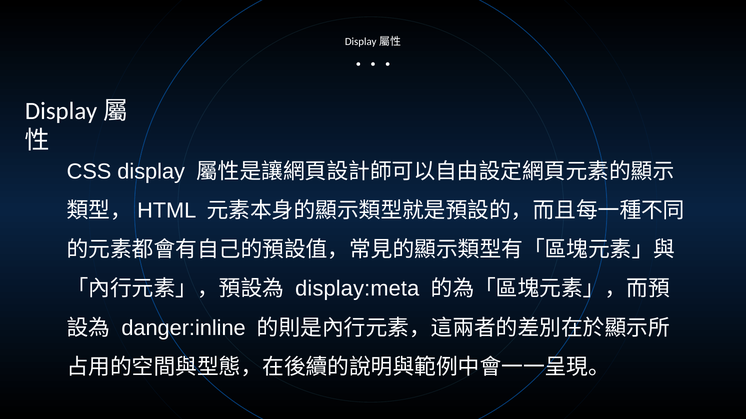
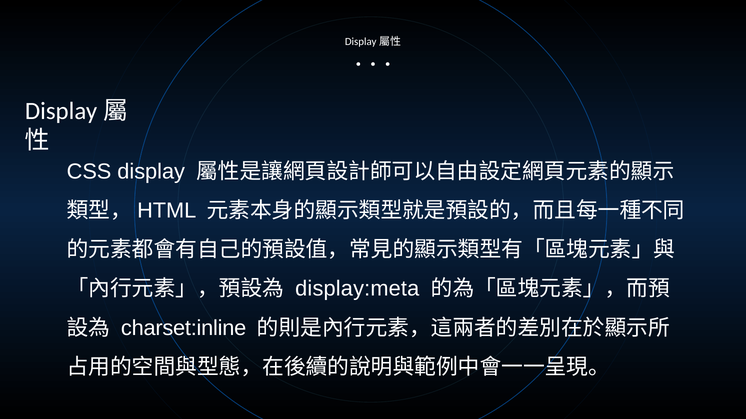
danger:inline: danger:inline -> charset:inline
